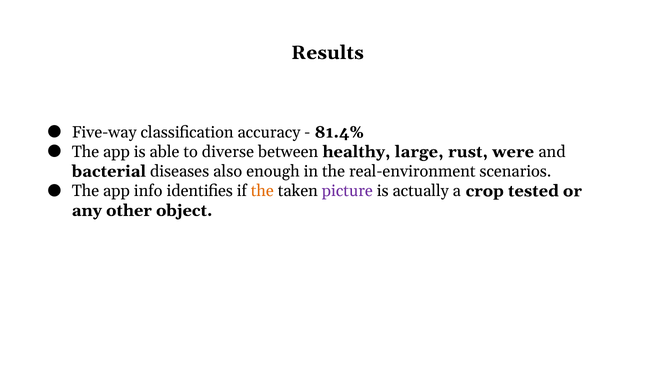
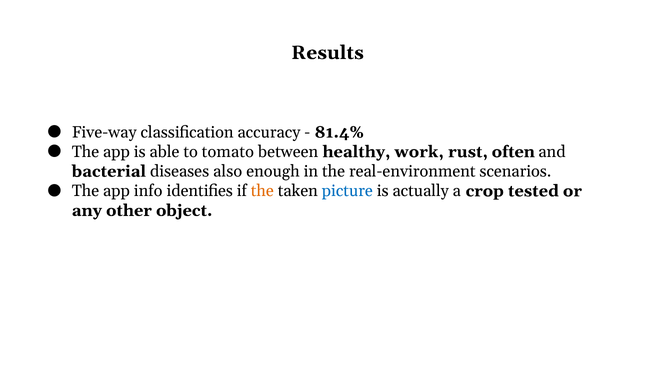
diverse: diverse -> tomato
large: large -> work
were: were -> often
picture colour: purple -> blue
